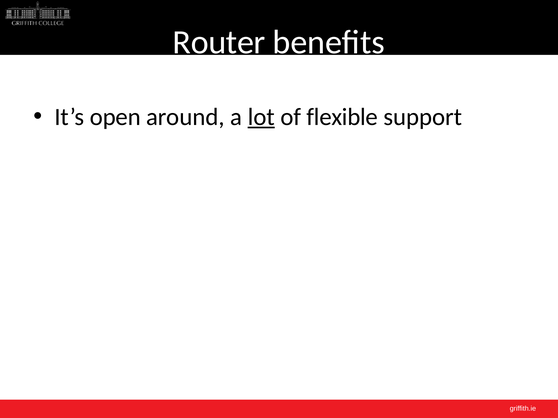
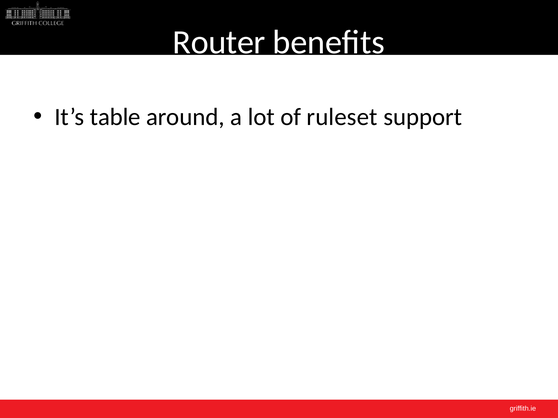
open: open -> table
lot underline: present -> none
flexible: flexible -> ruleset
